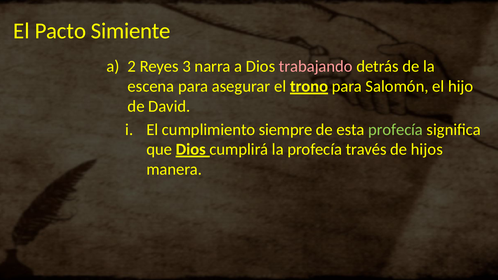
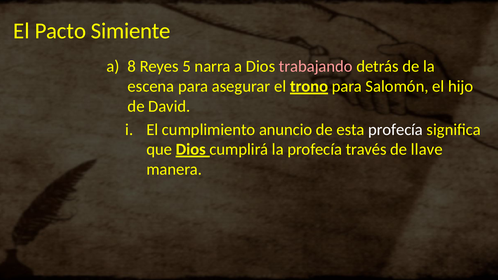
2: 2 -> 8
3: 3 -> 5
siempre: siempre -> anuncio
profecía at (396, 130) colour: light green -> white
hijos: hijos -> llave
